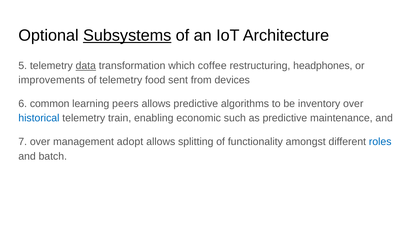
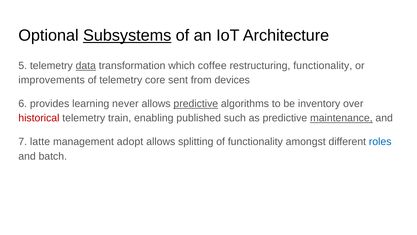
restructuring headphones: headphones -> functionality
food: food -> core
common: common -> provides
peers: peers -> never
predictive at (196, 104) underline: none -> present
historical colour: blue -> red
economic: economic -> published
maintenance underline: none -> present
7 over: over -> latte
